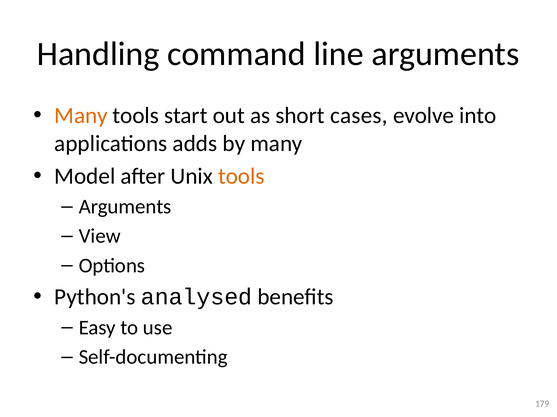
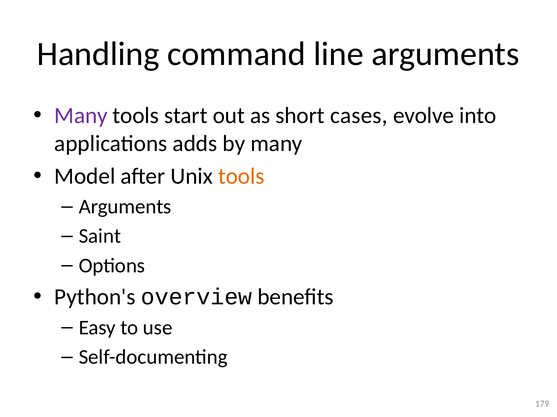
Many at (81, 116) colour: orange -> purple
View: View -> Saint
analysed: analysed -> overview
